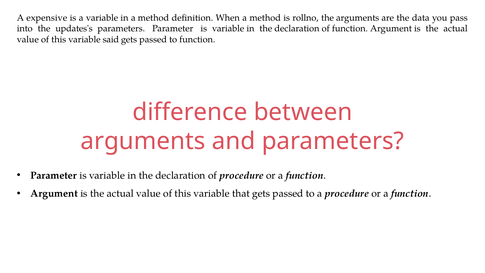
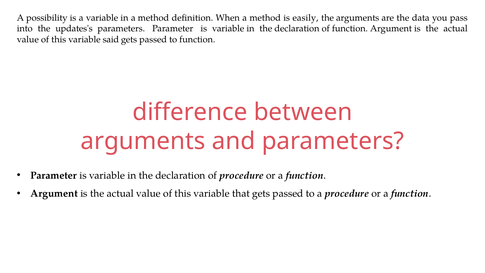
expensive: expensive -> possibility
rollno: rollno -> easily
